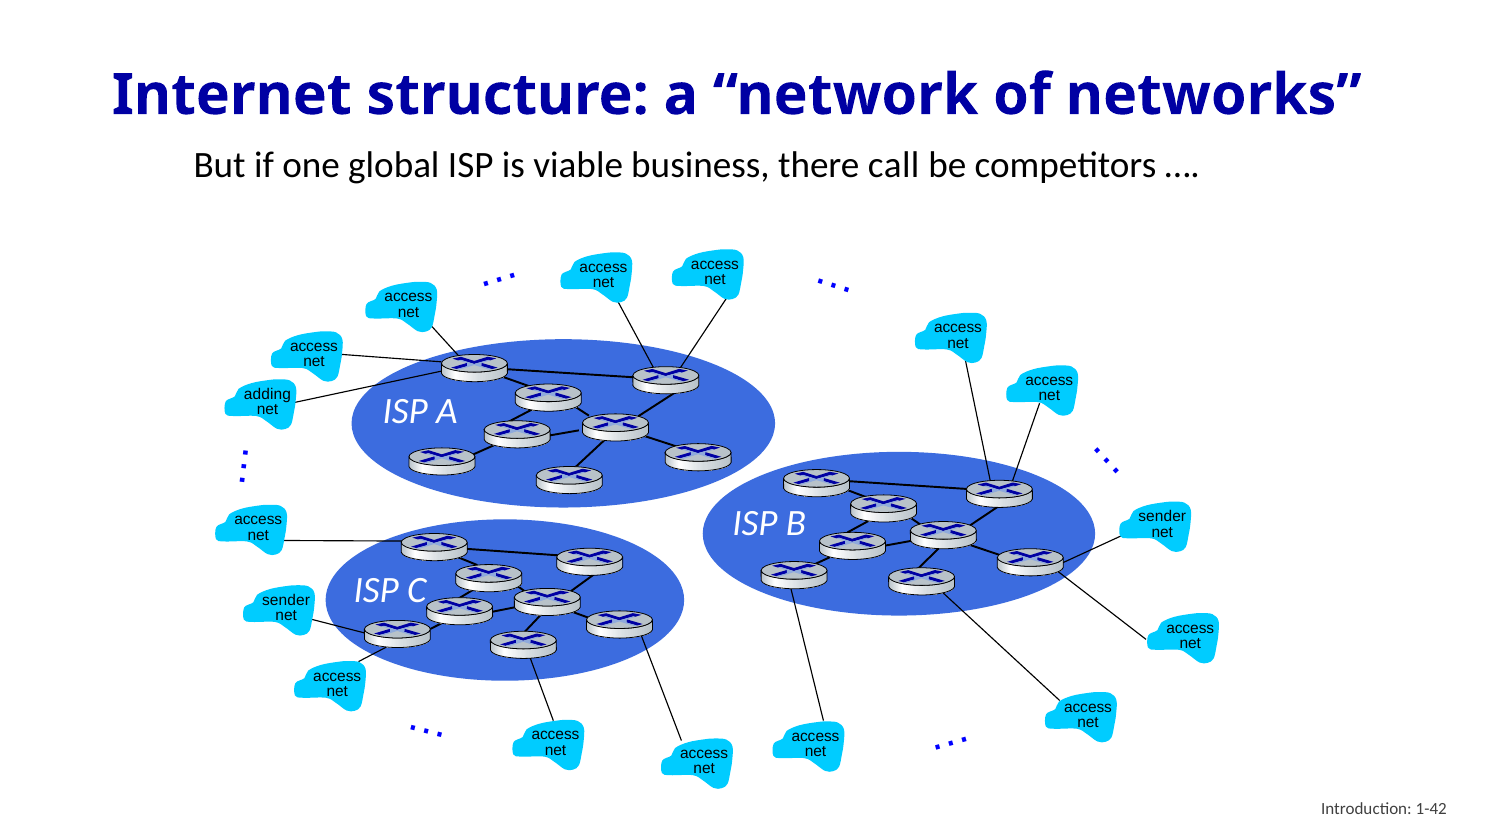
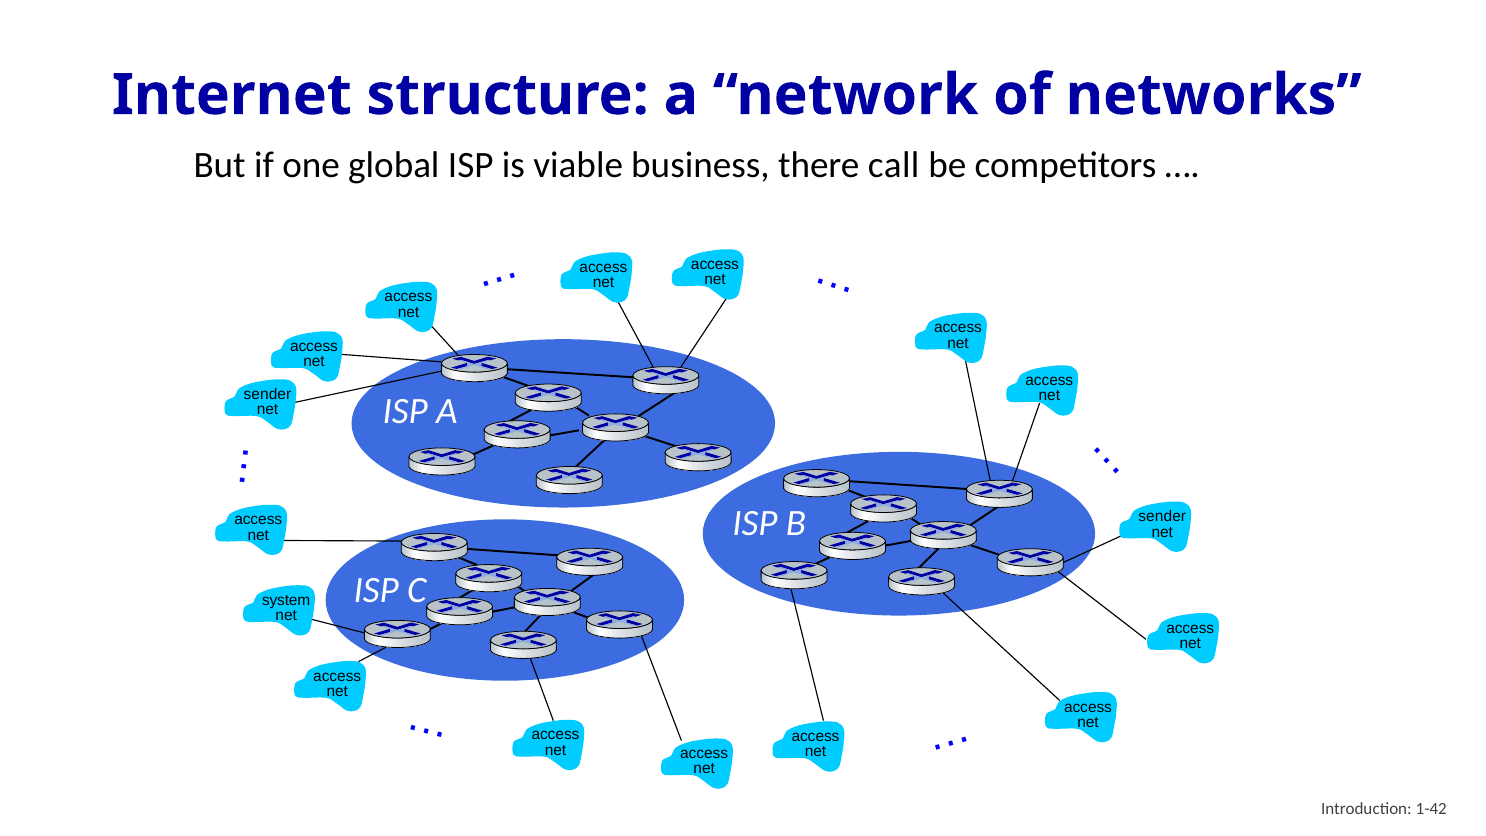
adding at (267, 394): adding -> sender
sender at (286, 600): sender -> system
